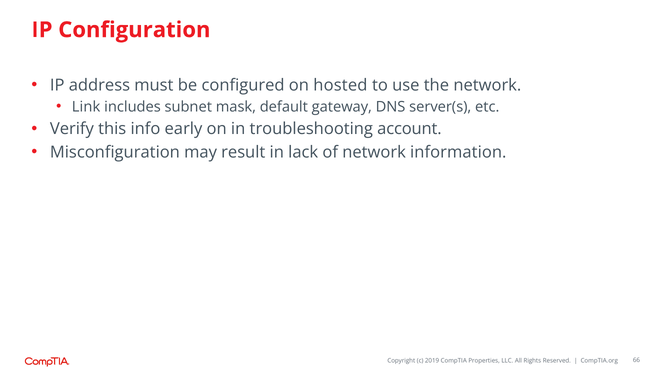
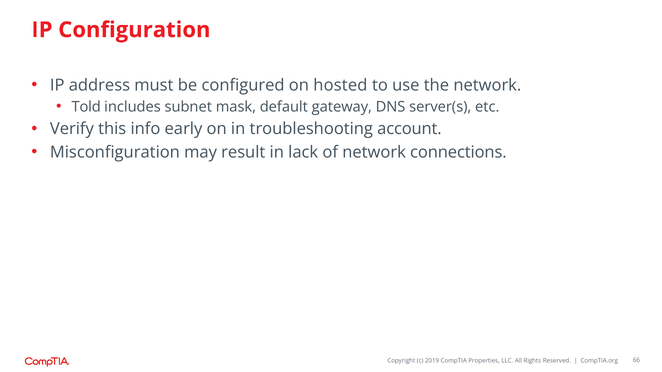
Link: Link -> Told
information: information -> connections
